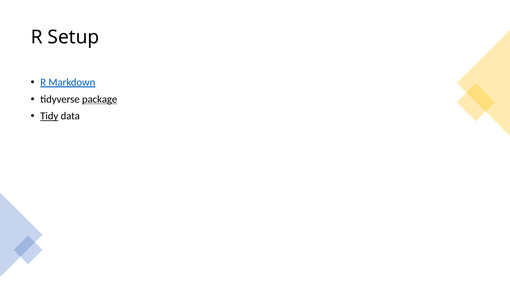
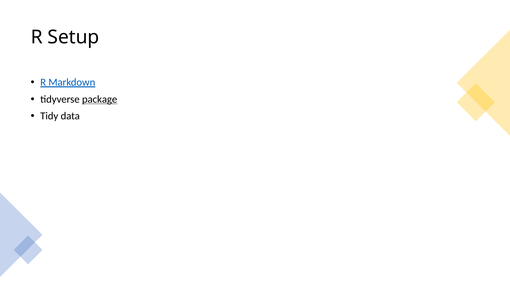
Tidy underline: present -> none
